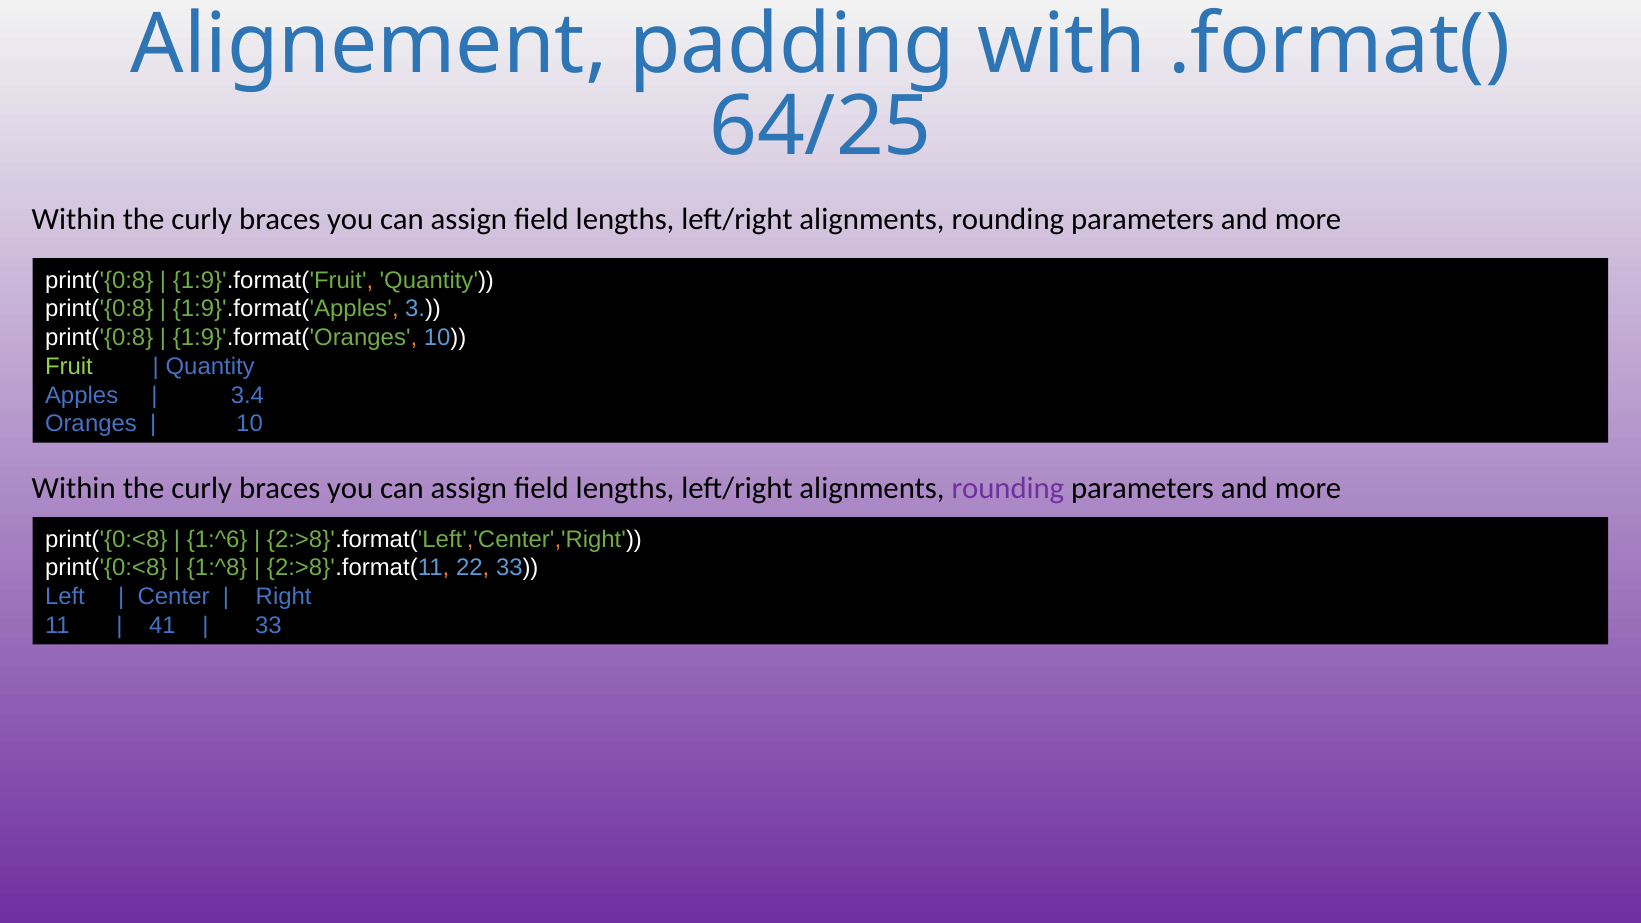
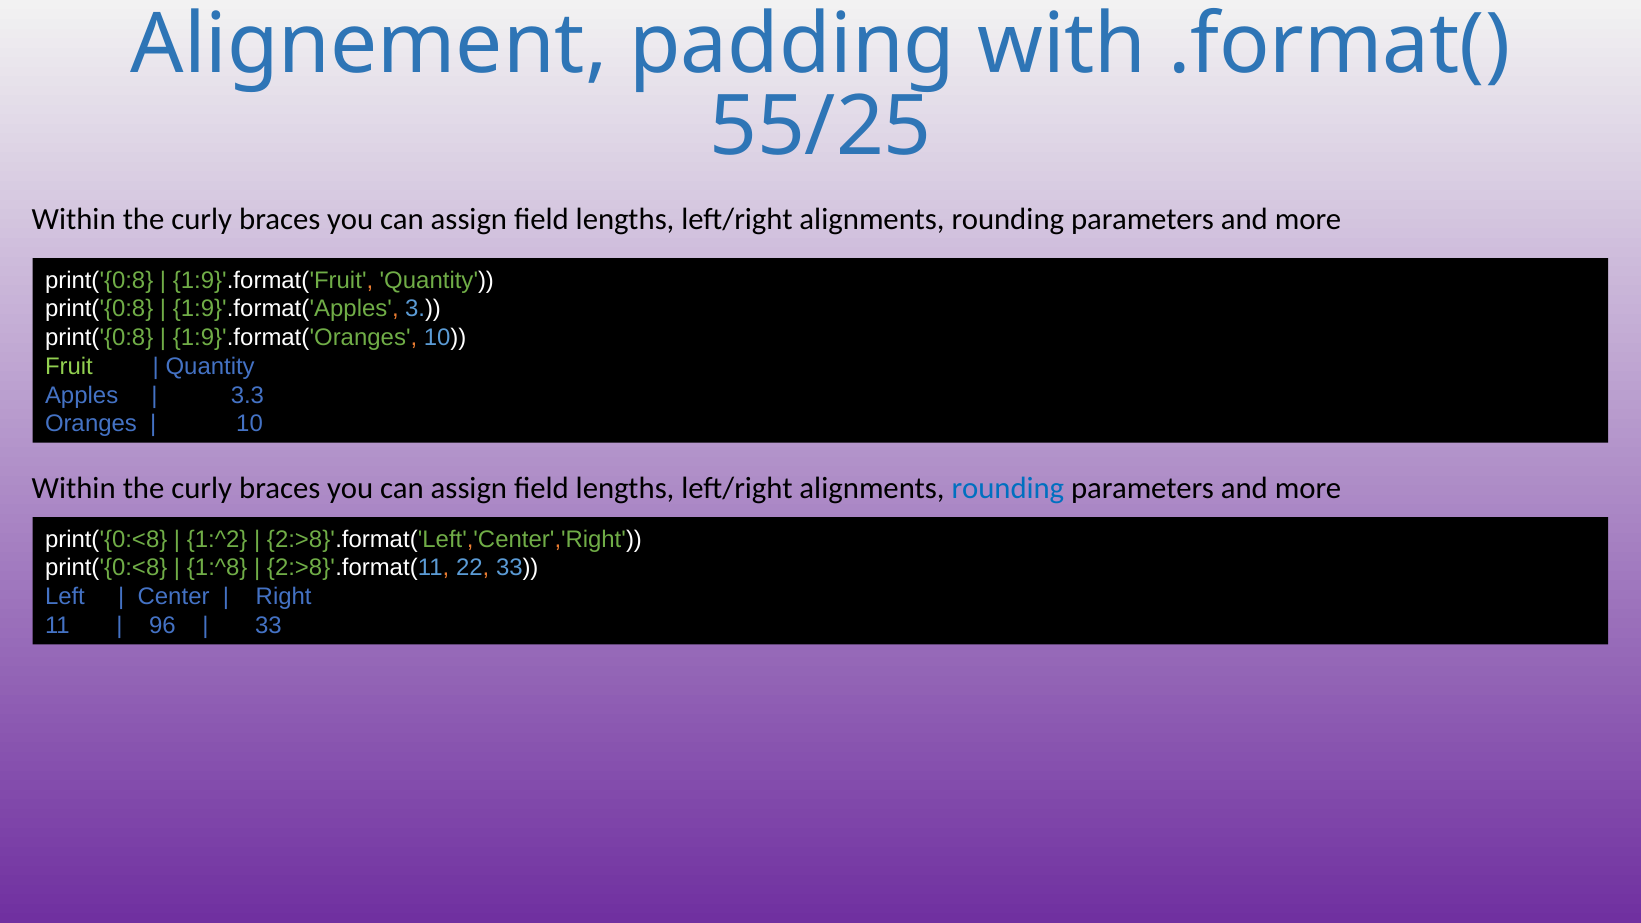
64/25: 64/25 -> 55/25
3.4: 3.4 -> 3.3
rounding at (1008, 488) colour: purple -> blue
1:^6: 1:^6 -> 1:^2
41: 41 -> 96
